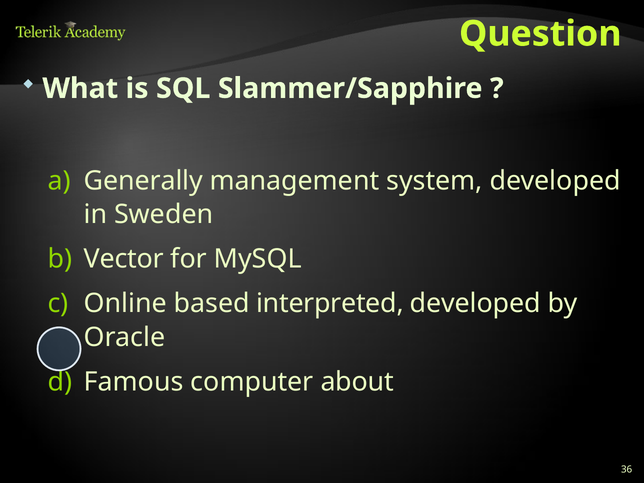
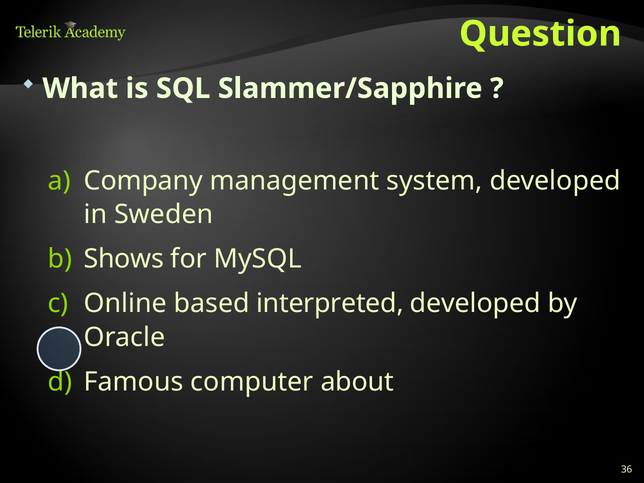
Generally: Generally -> Company
Vector: Vector -> Shows
